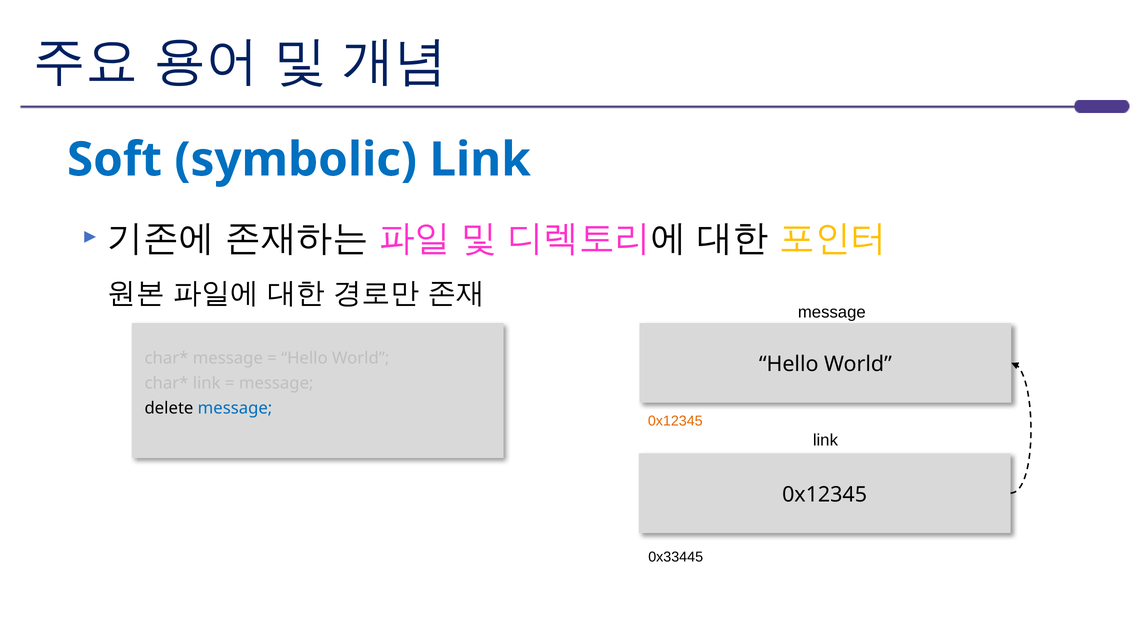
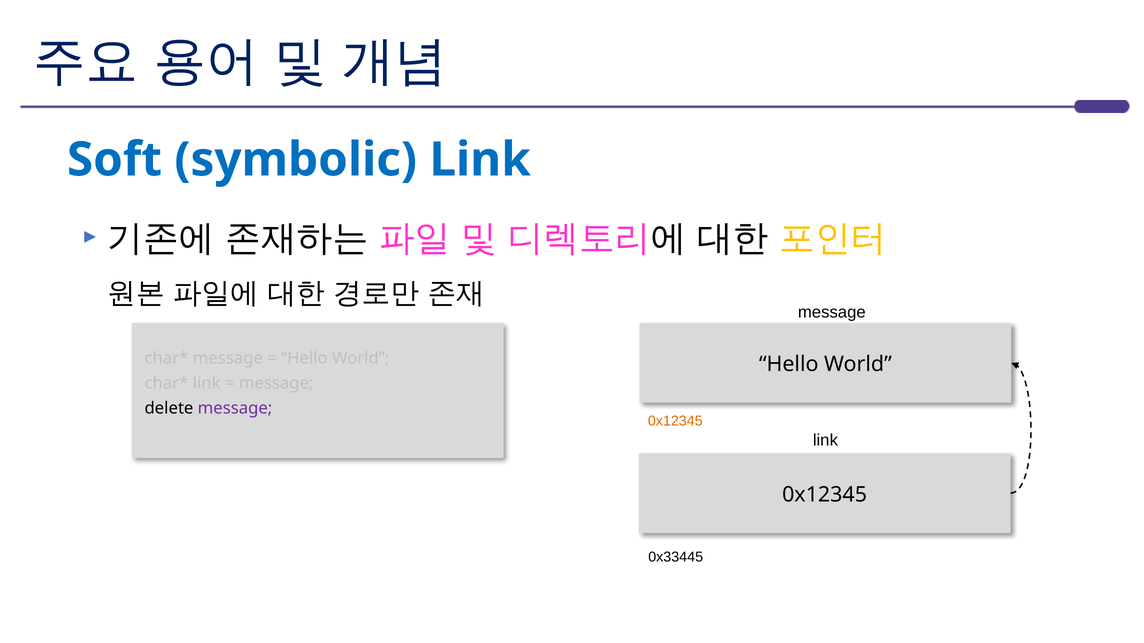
message at (235, 409) colour: blue -> purple
